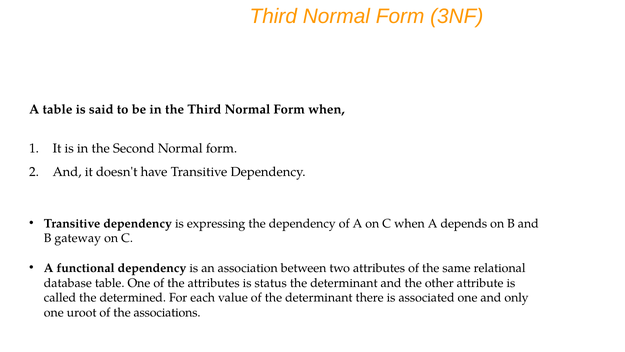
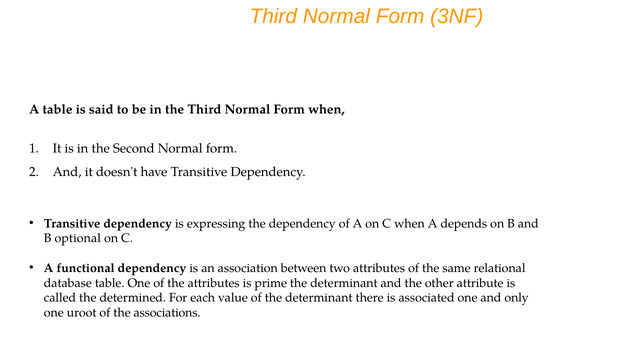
gateway: gateway -> optional
status: status -> prime
